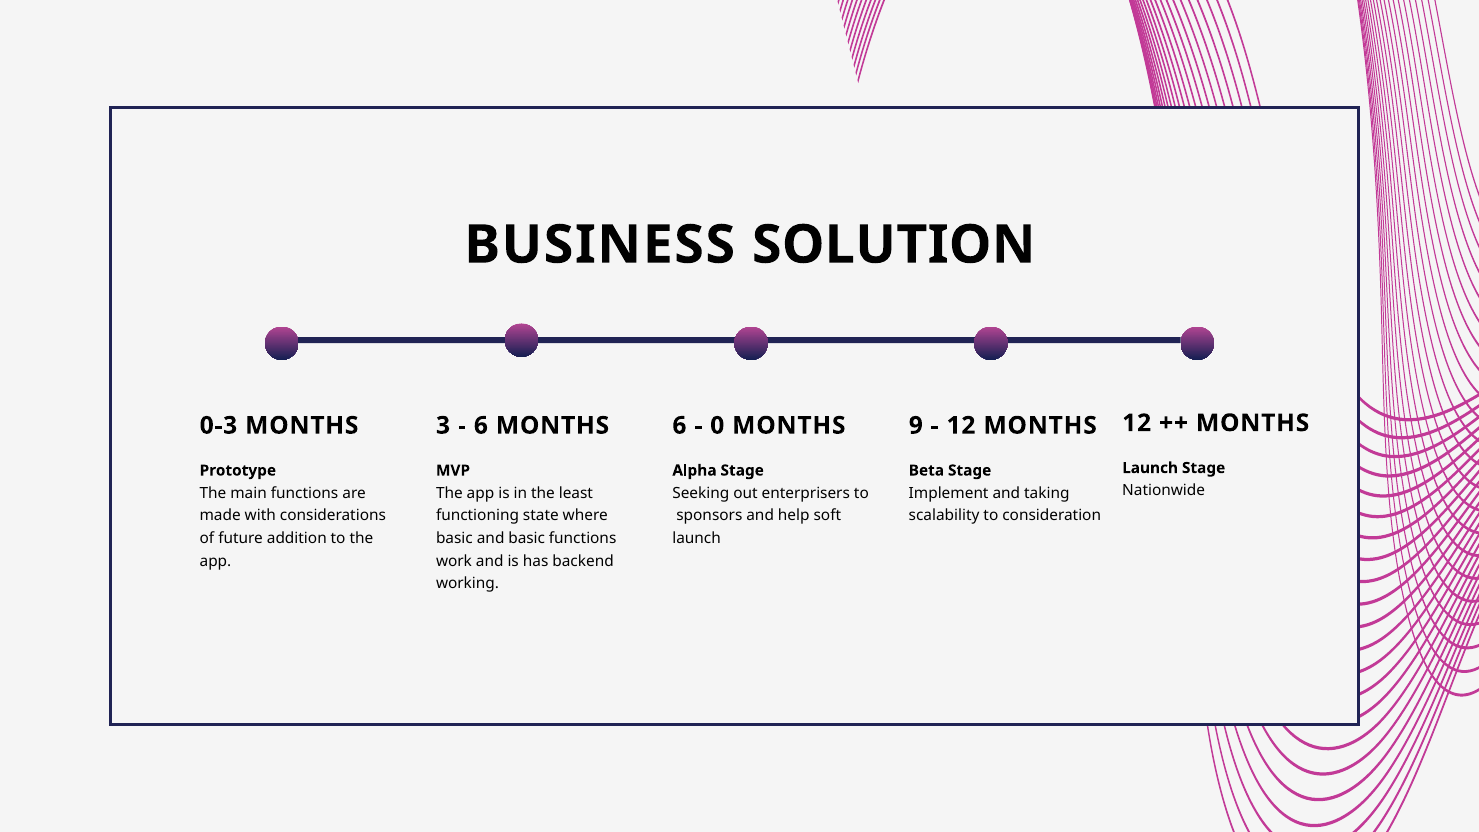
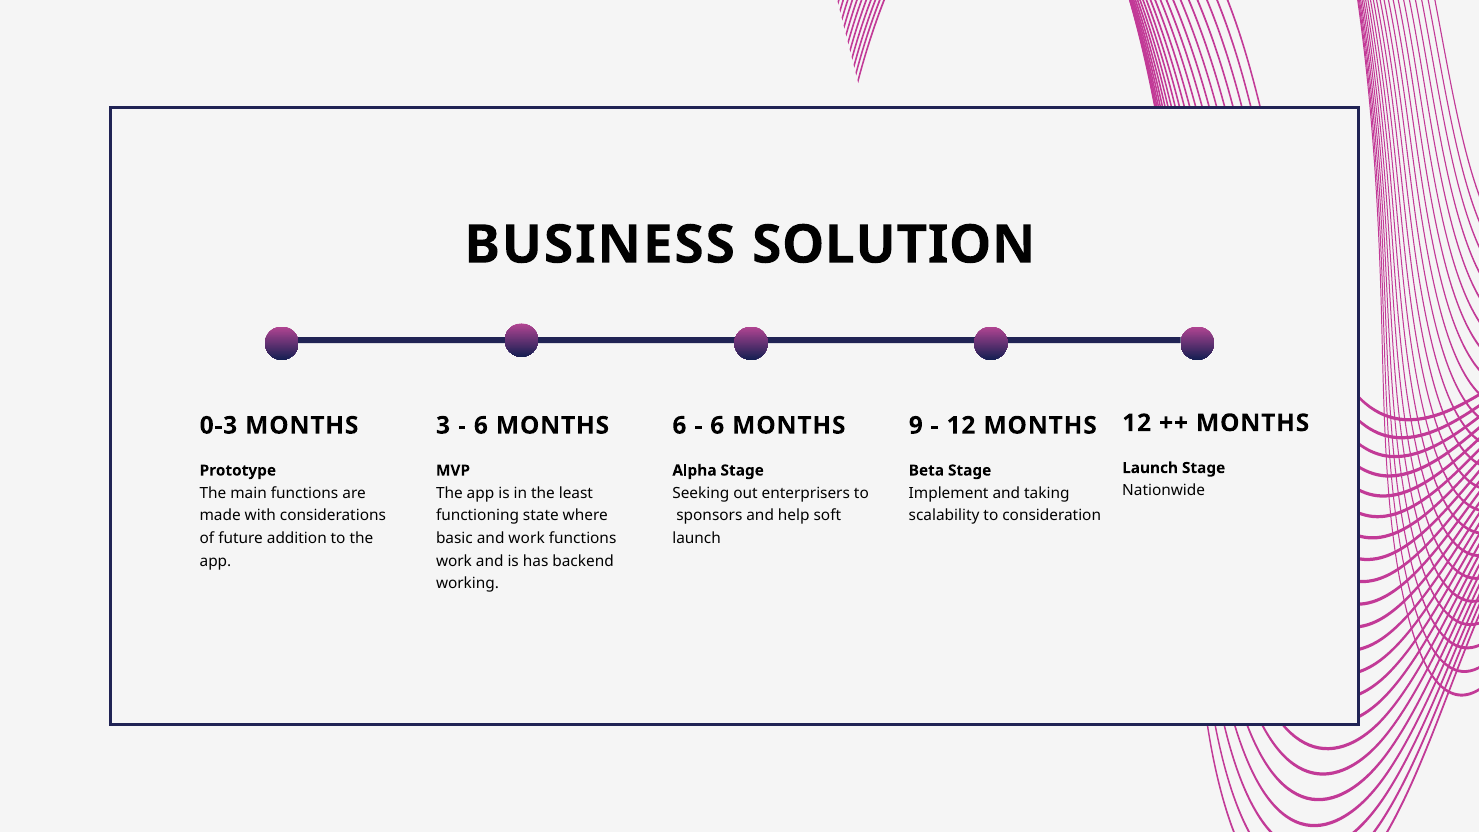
0 at (717, 425): 0 -> 6
and basic: basic -> work
